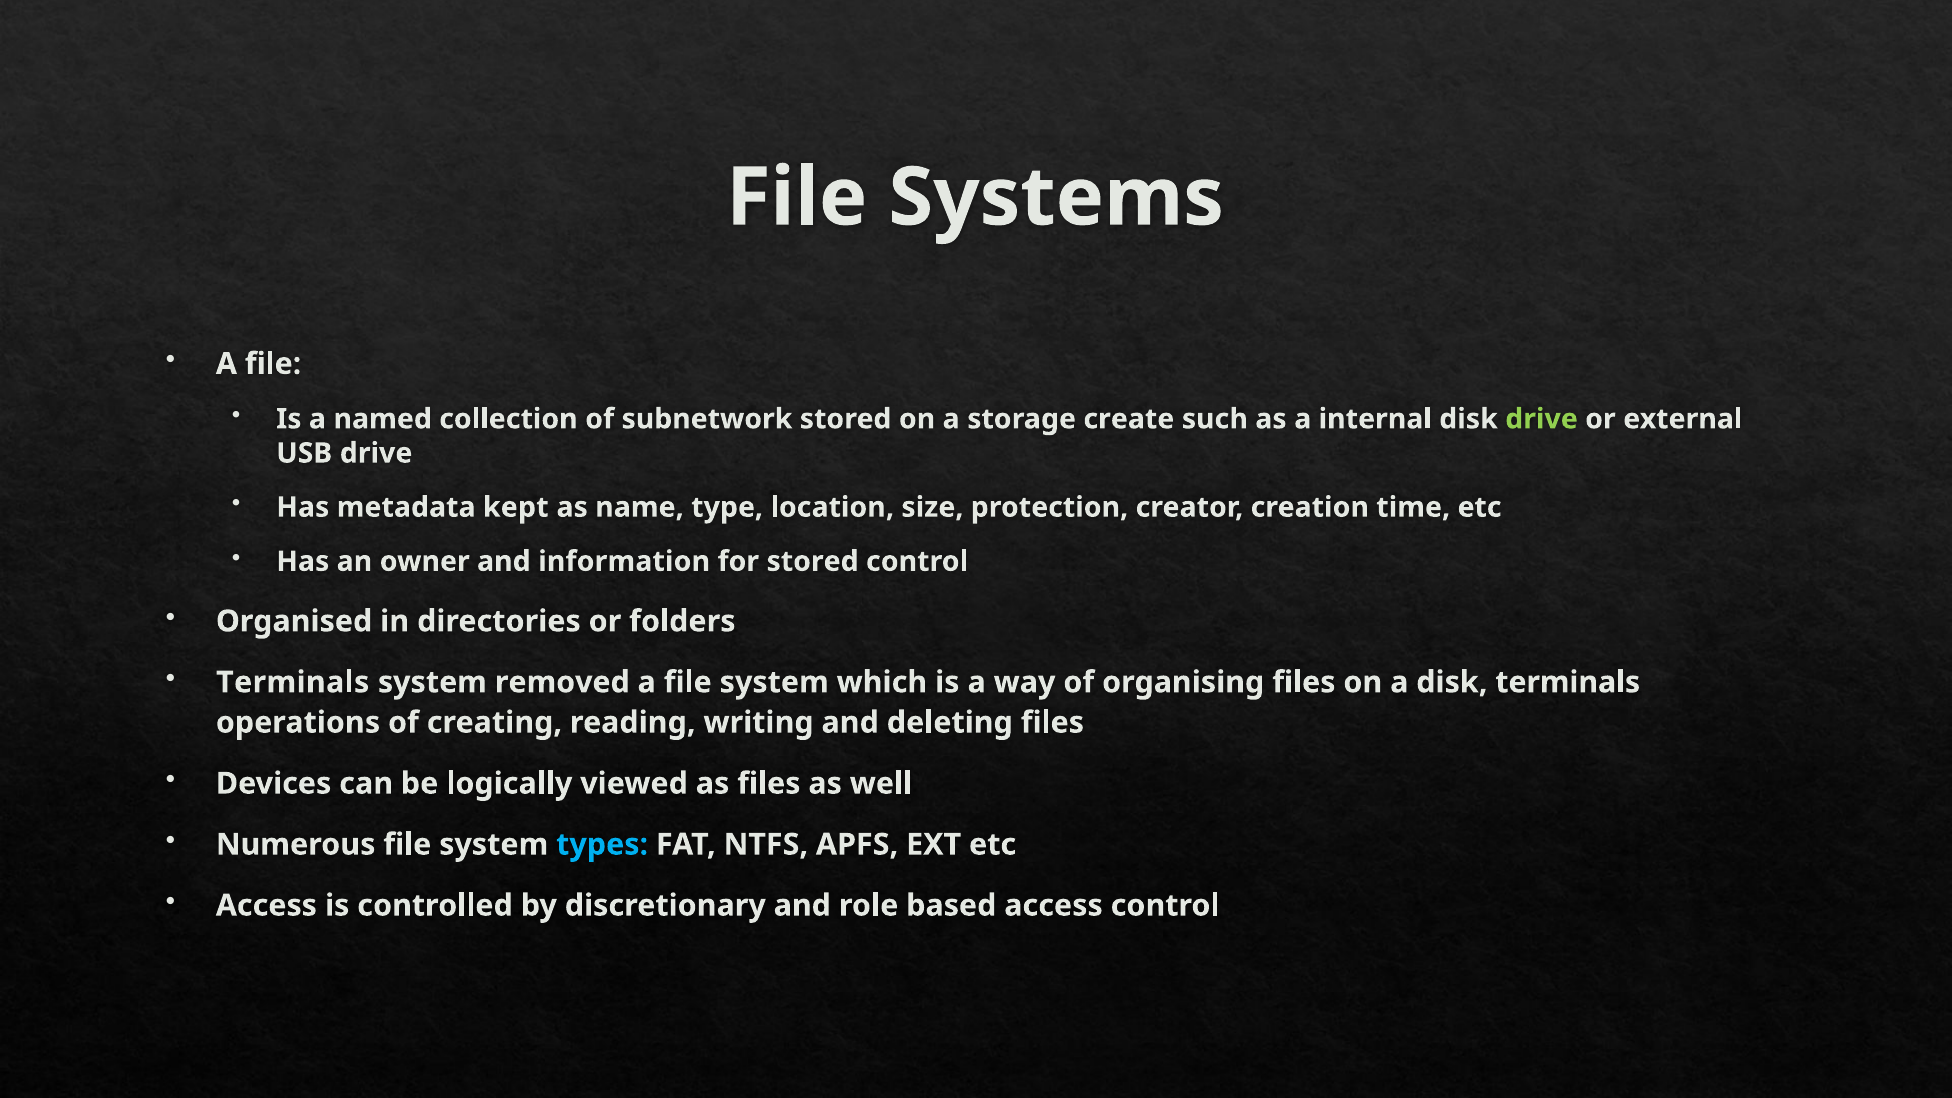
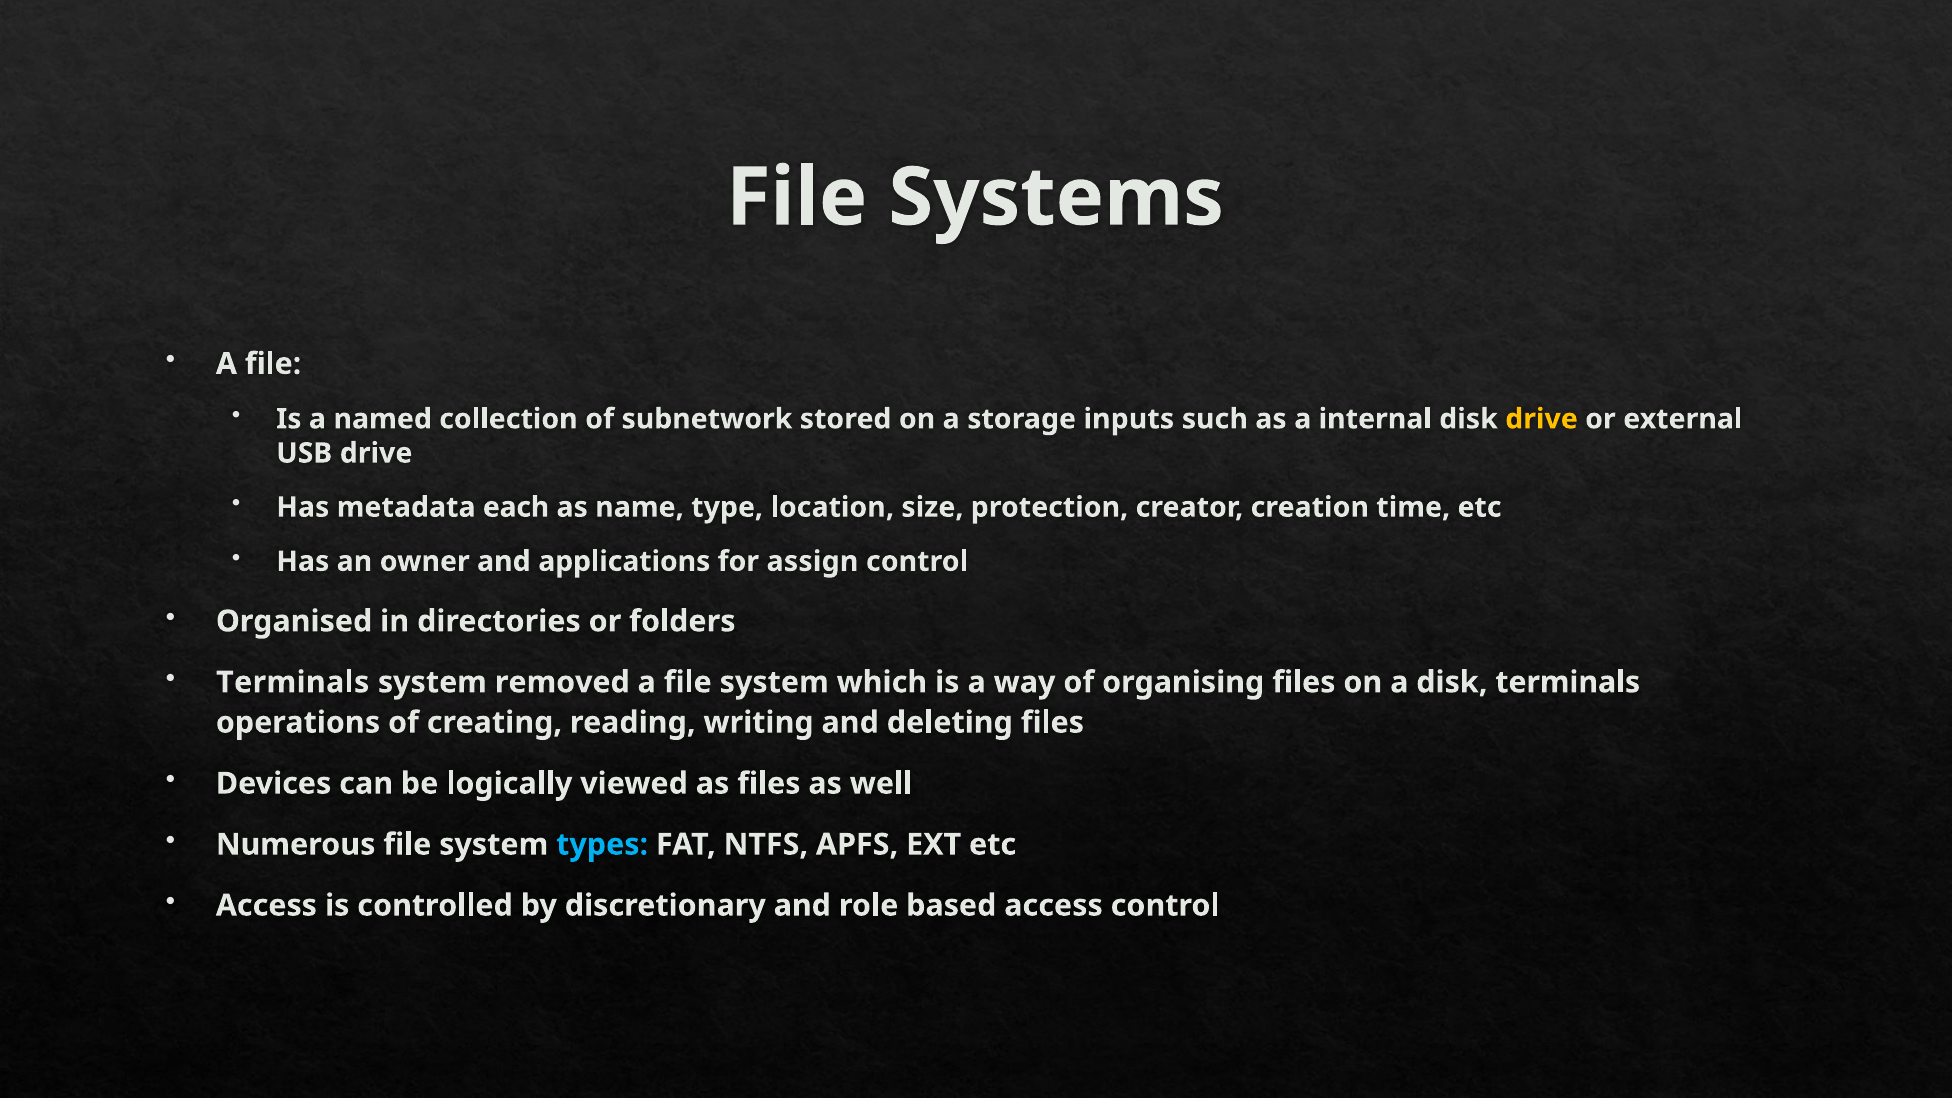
create: create -> inputs
drive at (1542, 419) colour: light green -> yellow
kept: kept -> each
information: information -> applications
for stored: stored -> assign
